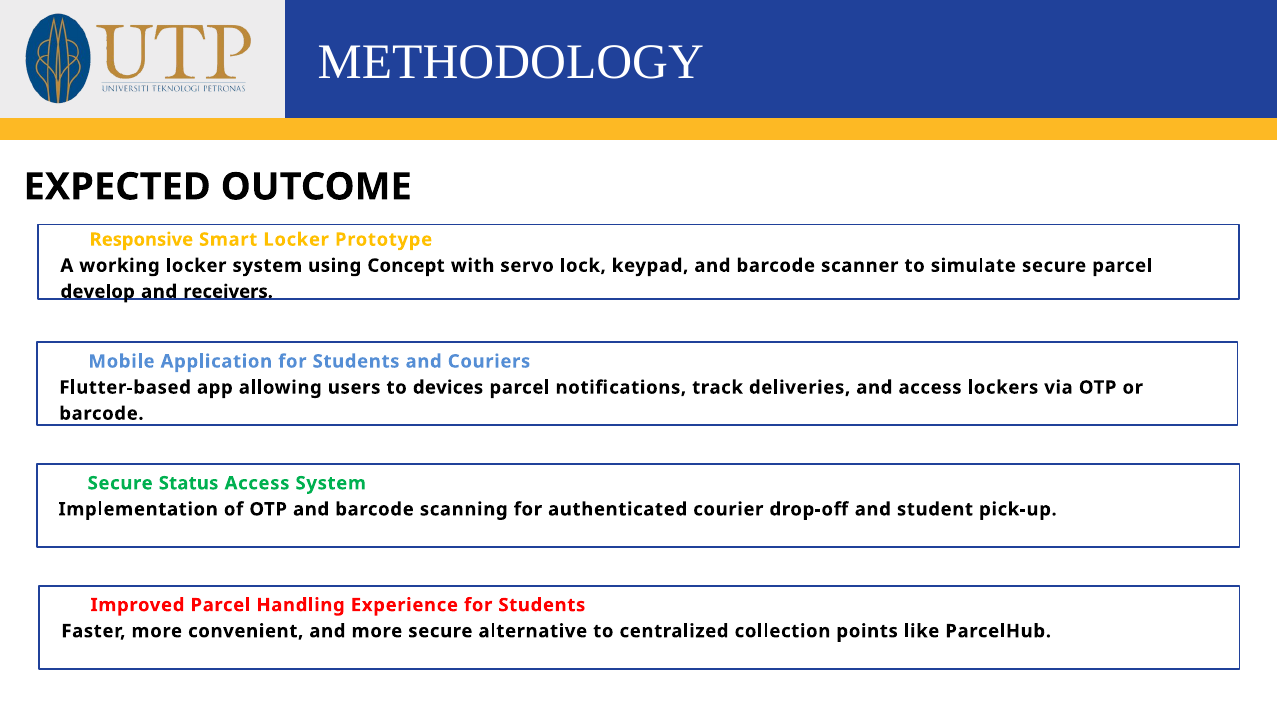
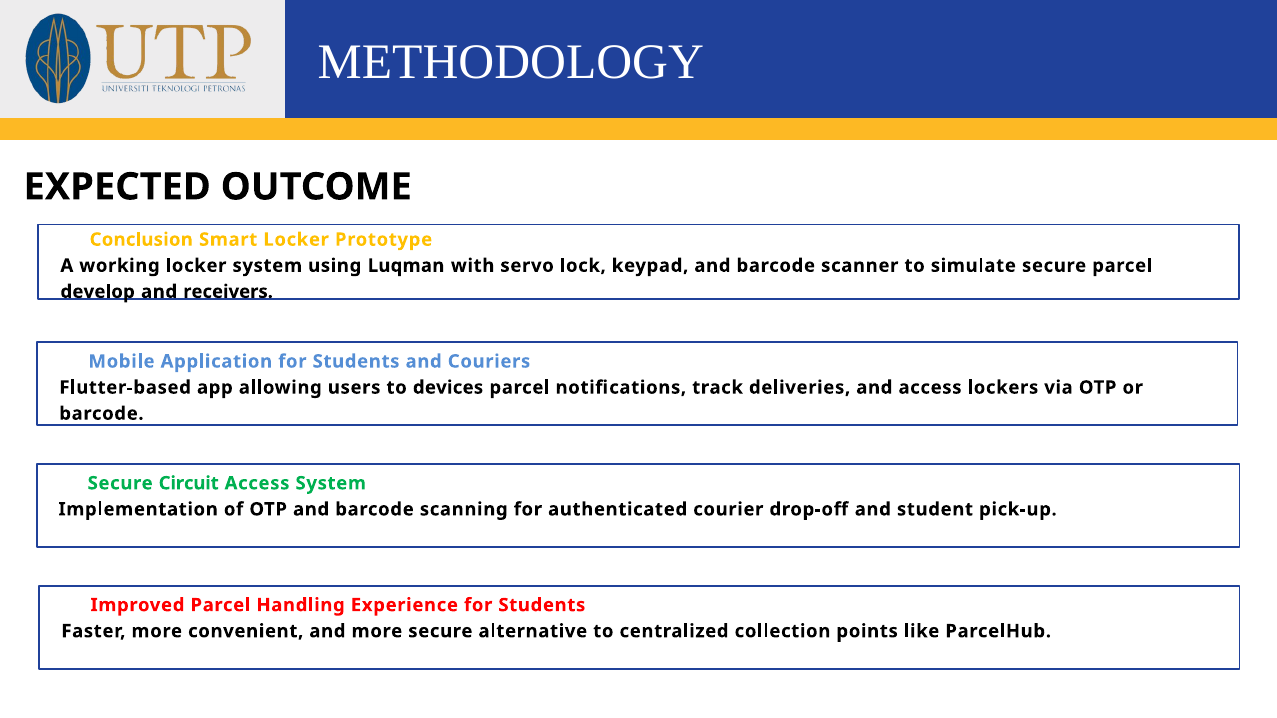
Responsive: Responsive -> Conclusion
Concept: Concept -> Luqman
Status: Status -> Circuit
